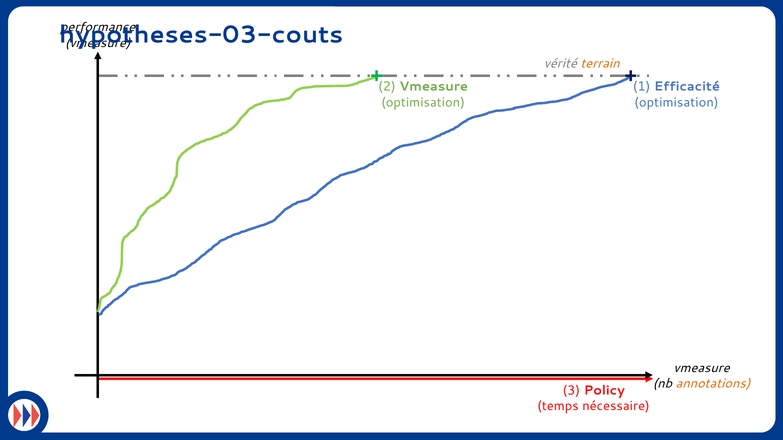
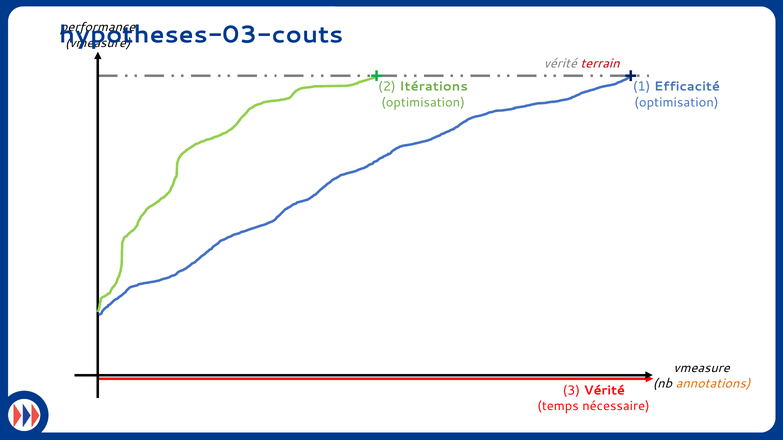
terrain colour: orange -> red
2 Vmeasure: Vmeasure -> Itérations
3 Policy: Policy -> Vérité
